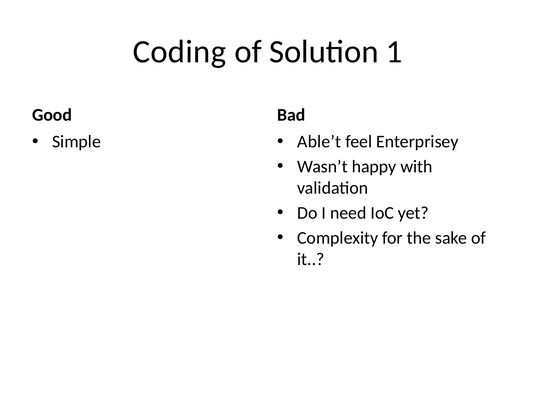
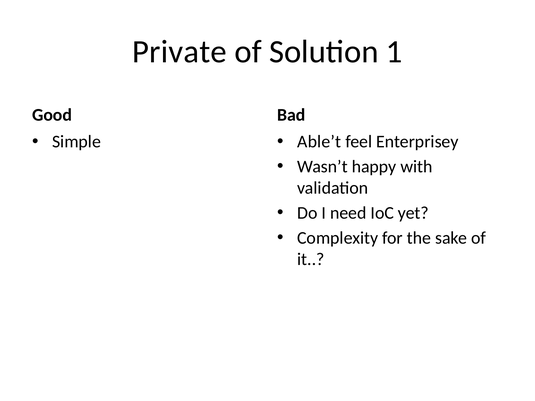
Coding: Coding -> Private
